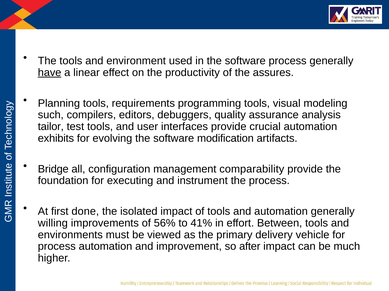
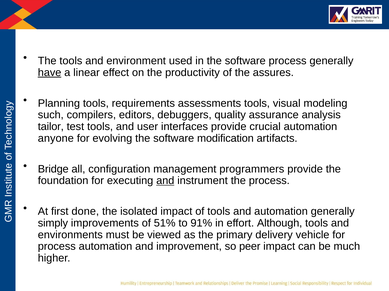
programming: programming -> assessments
exhibits: exhibits -> anyone
comparability: comparability -> programmers
and at (165, 181) underline: none -> present
willing: willing -> simply
56%: 56% -> 51%
41%: 41% -> 91%
Between: Between -> Although
after: after -> peer
